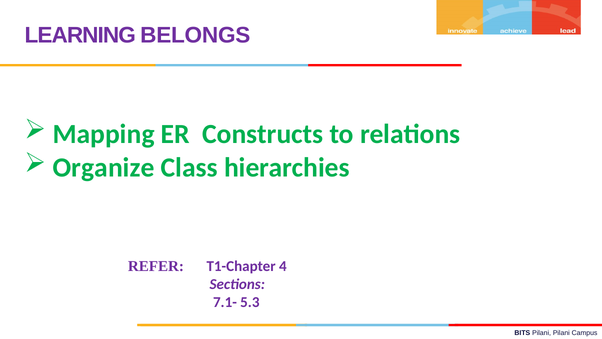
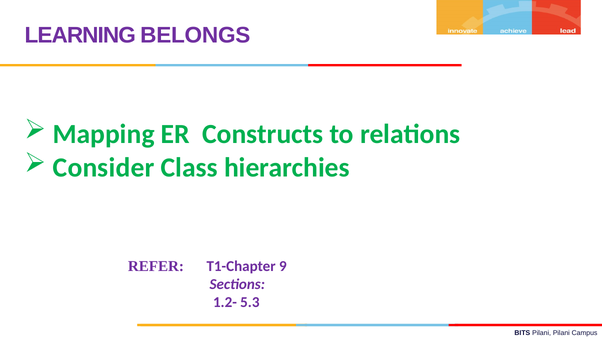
Organize: Organize -> Consider
4: 4 -> 9
7.1-: 7.1- -> 1.2-
